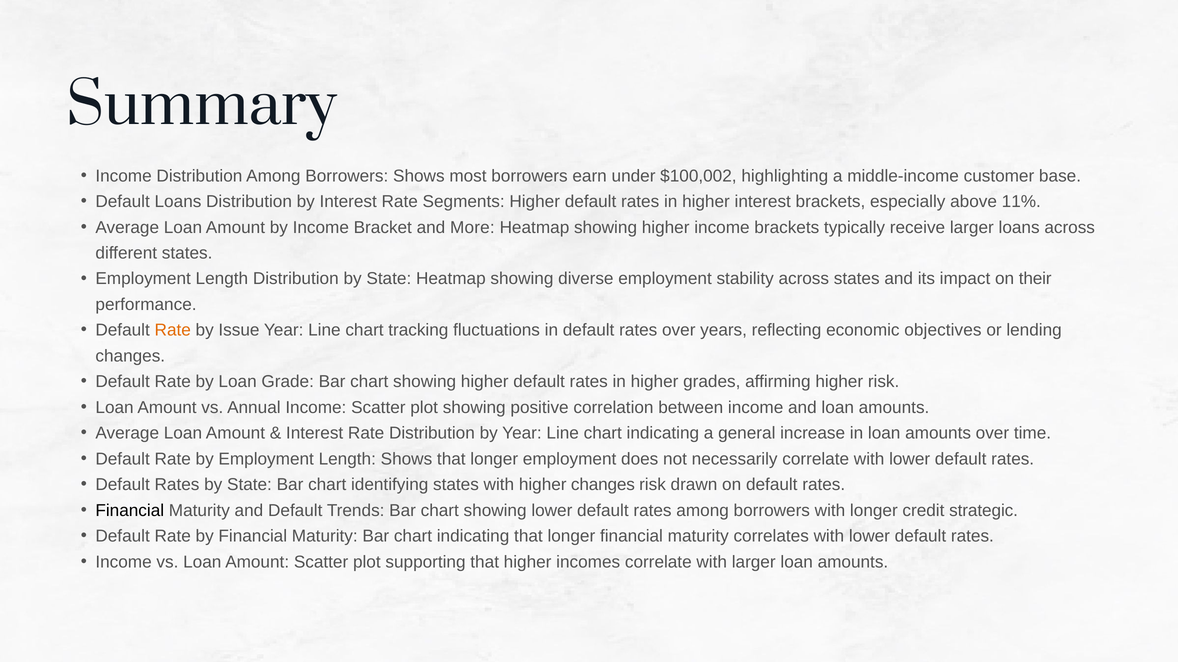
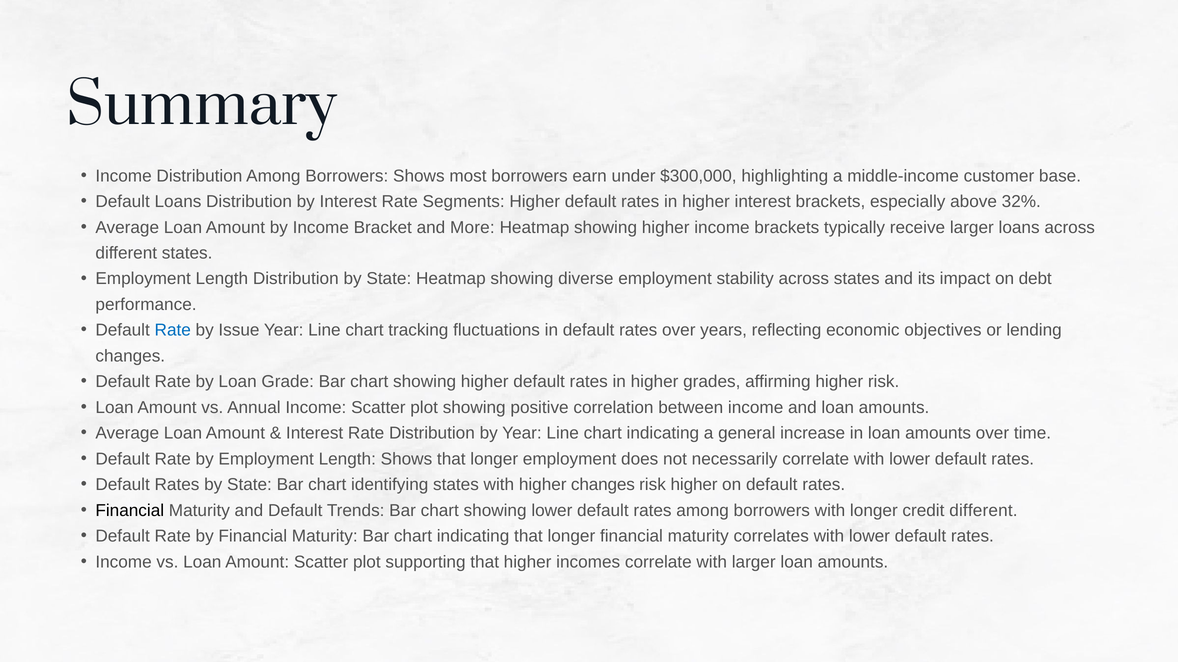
$100,002: $100,002 -> $300,000
11%: 11% -> 32%
their: their -> debt
Rate at (173, 331) colour: orange -> blue
risk drawn: drawn -> higher
credit strategic: strategic -> different
